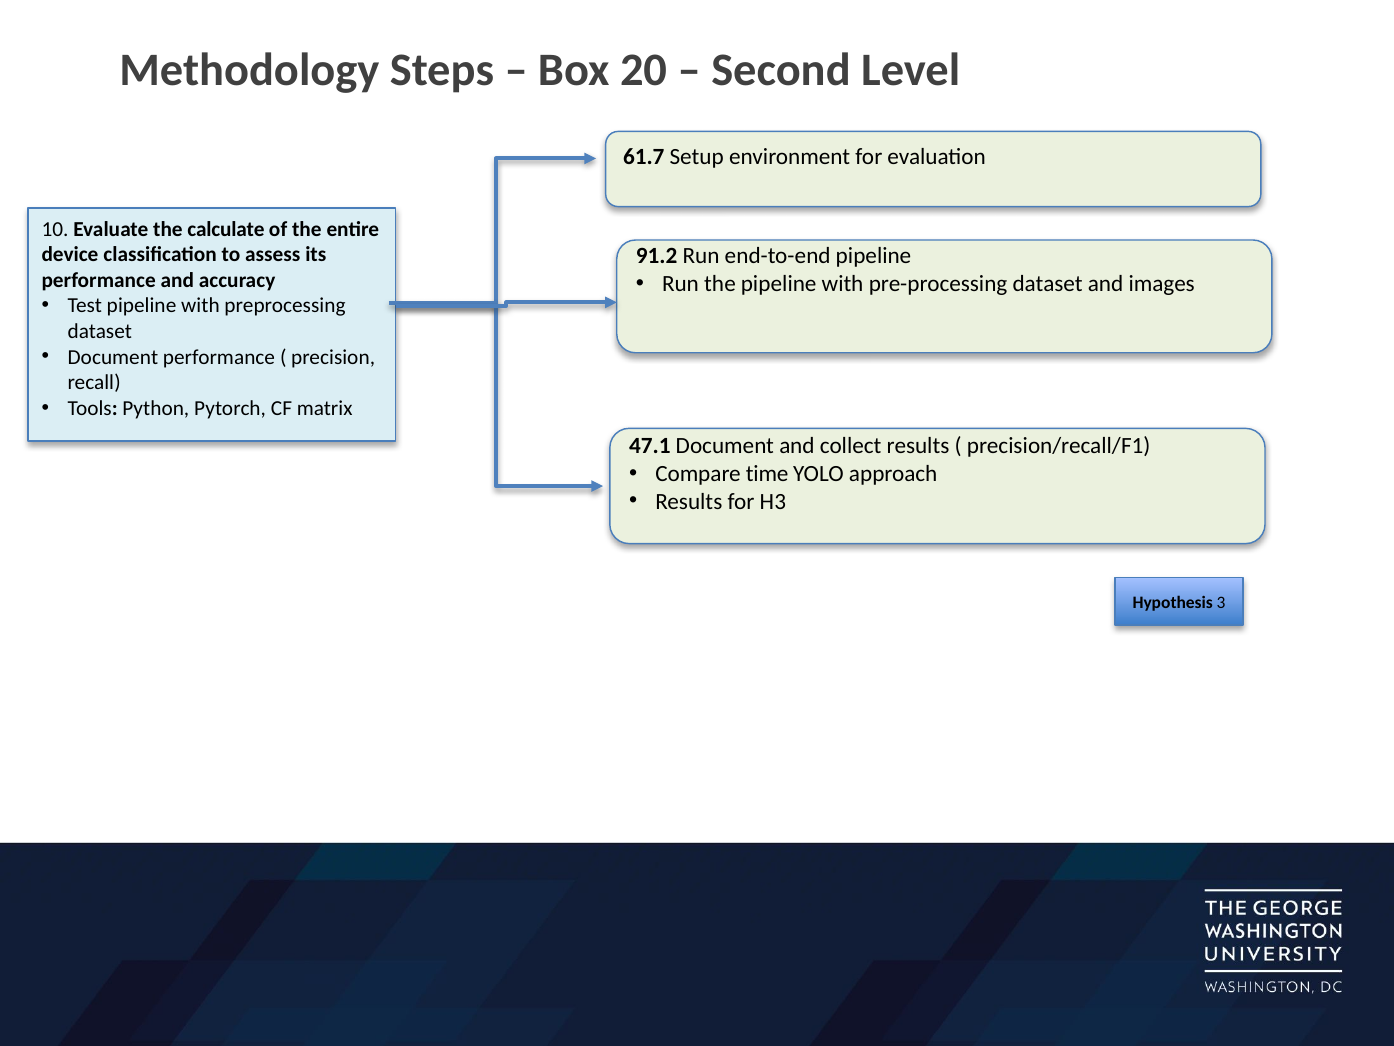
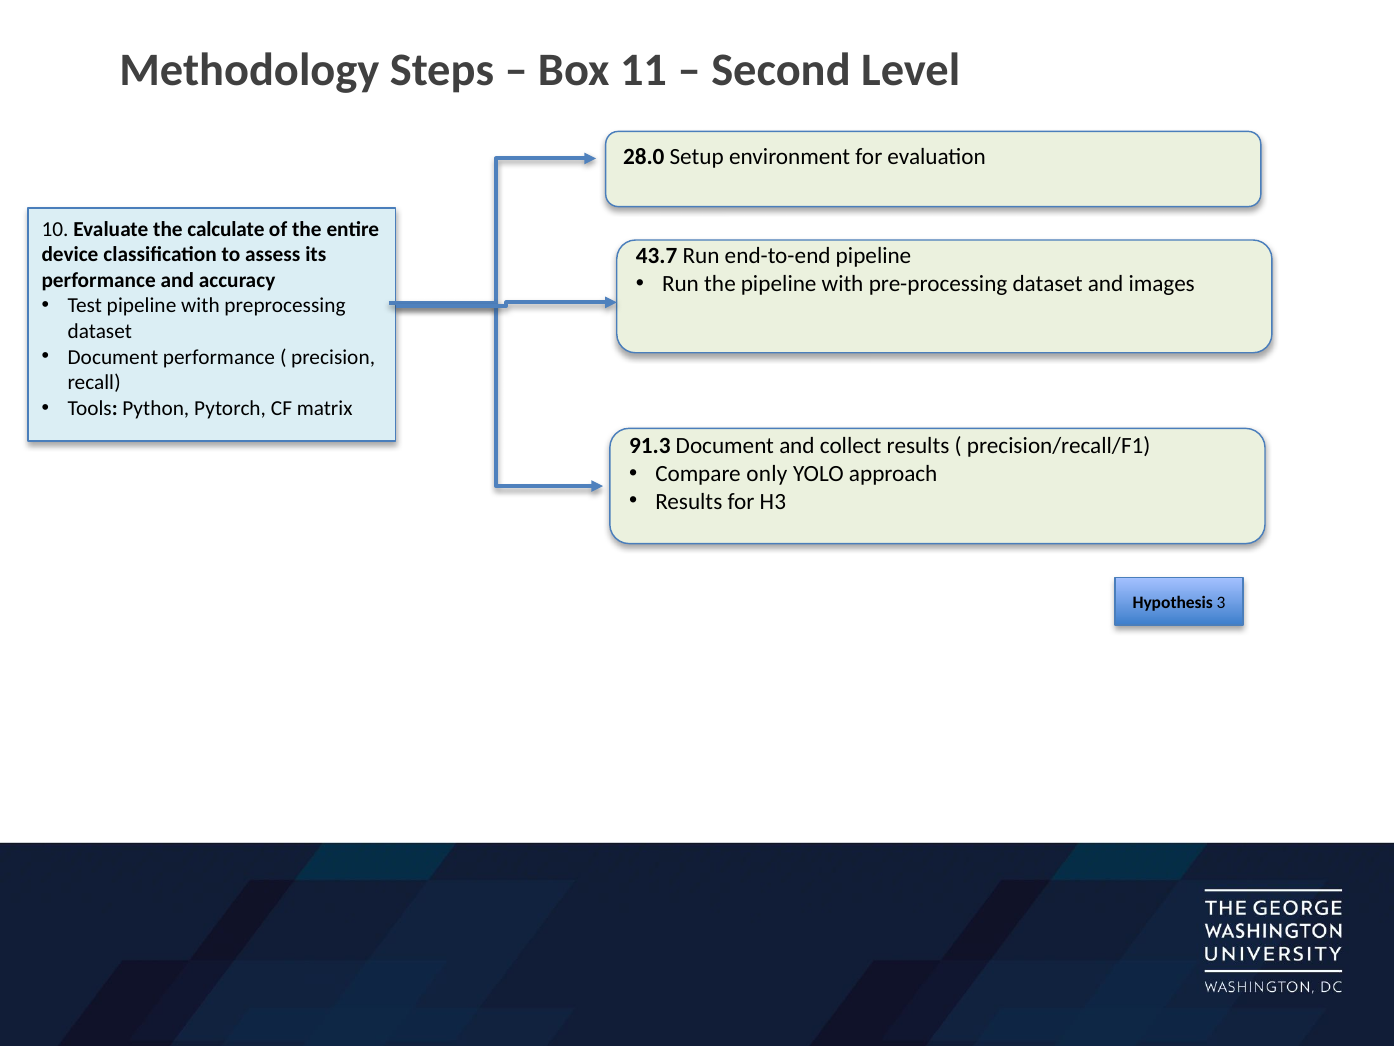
20: 20 -> 11
61.7: 61.7 -> 28.0
91.2: 91.2 -> 43.7
47.1: 47.1 -> 91.3
time: time -> only
